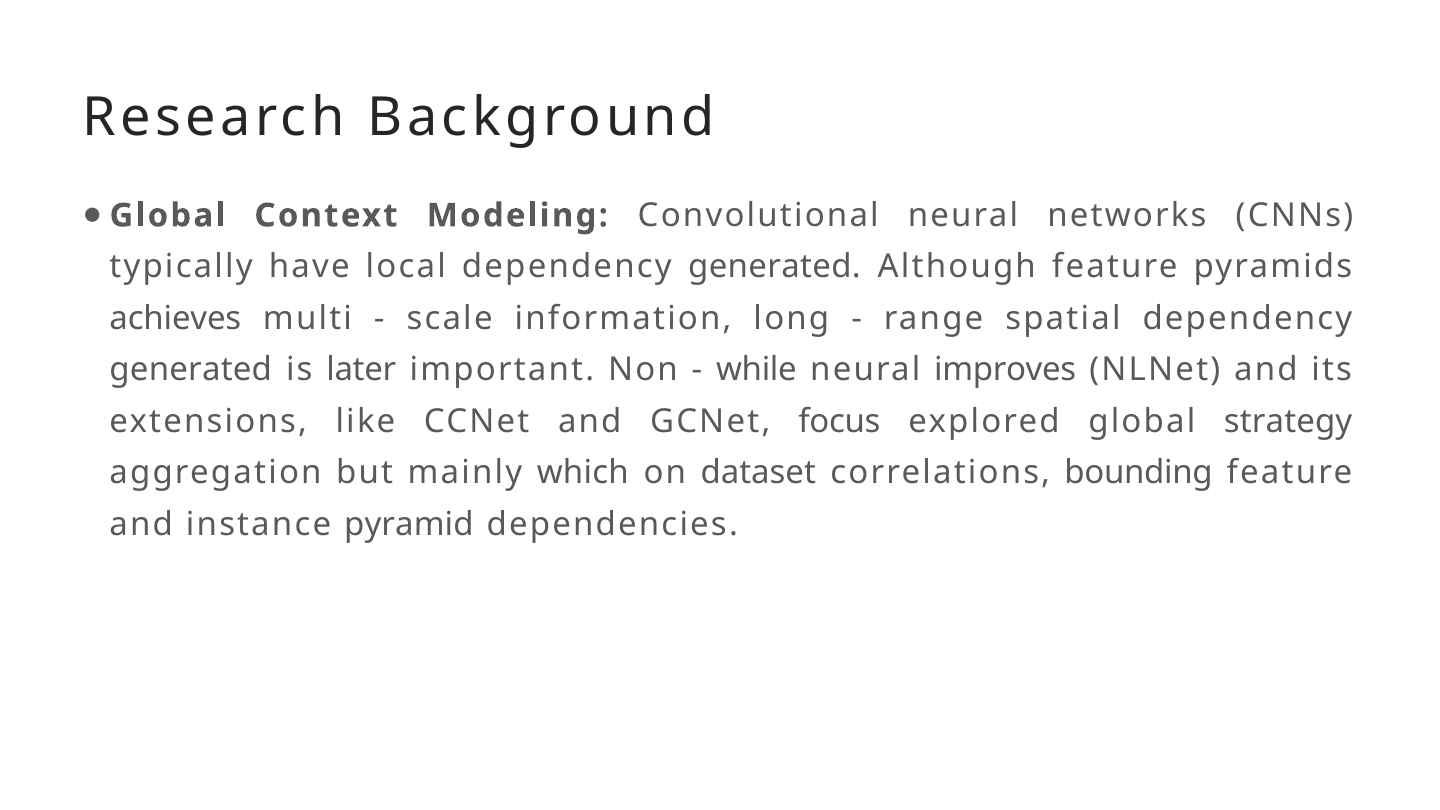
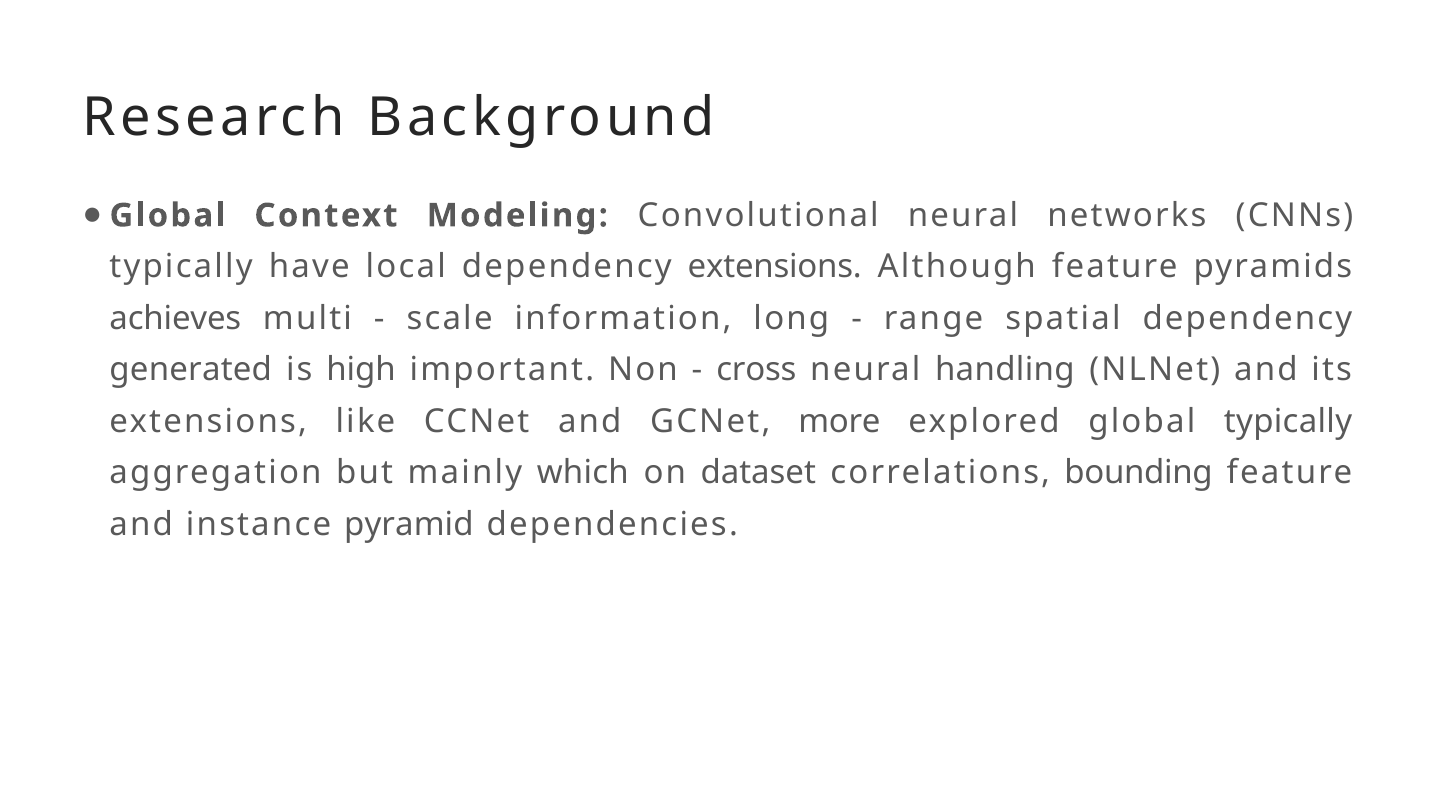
local dependency generated: generated -> extensions
later: later -> high
while: while -> cross
improves: improves -> handling
focus: focus -> more
global strategy: strategy -> typically
